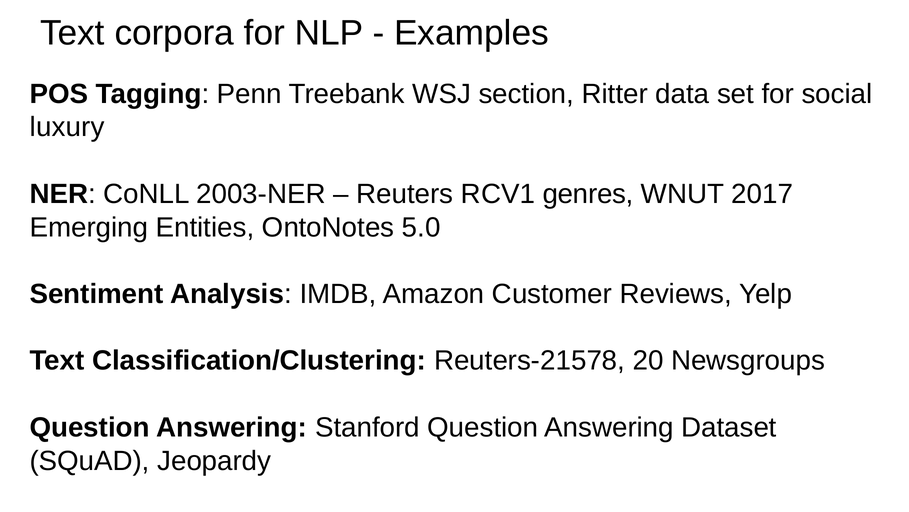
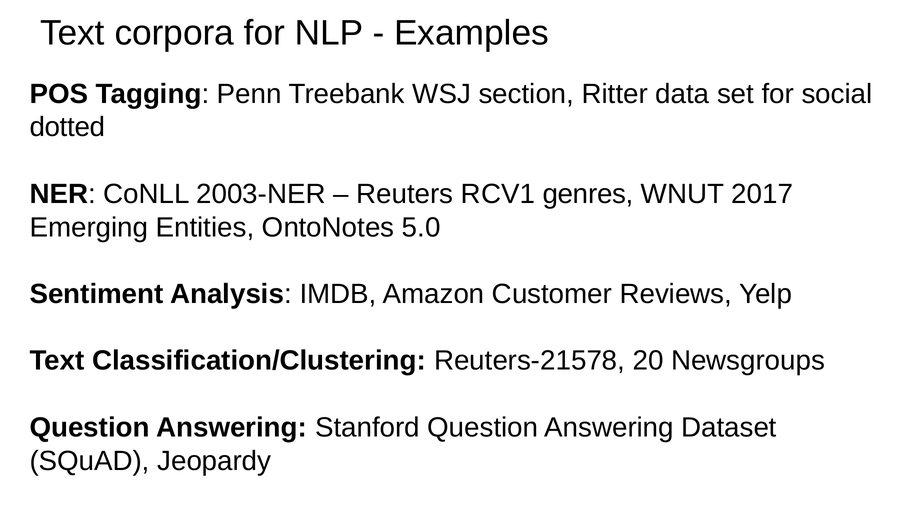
luxury: luxury -> dotted
